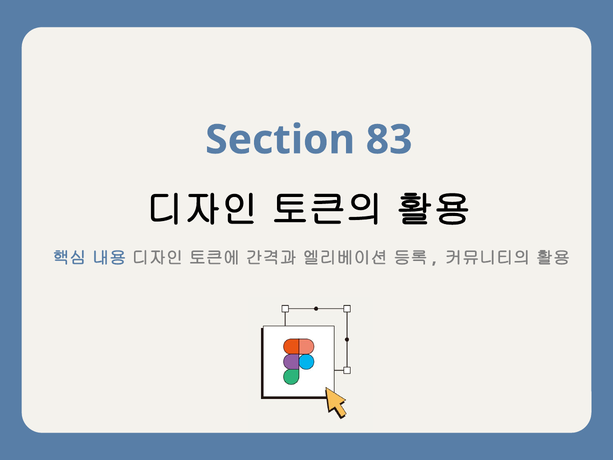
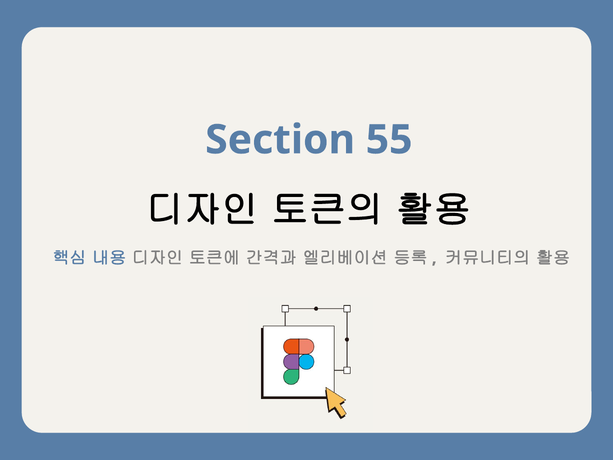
83: 83 -> 55
